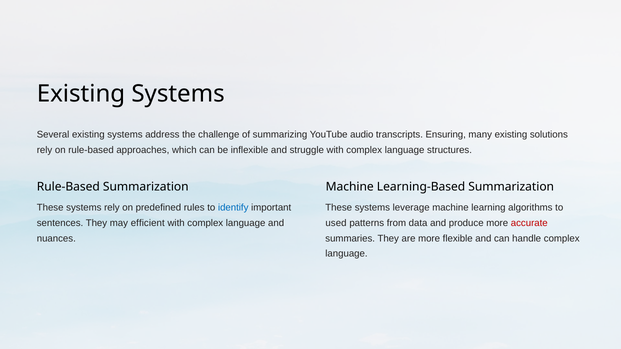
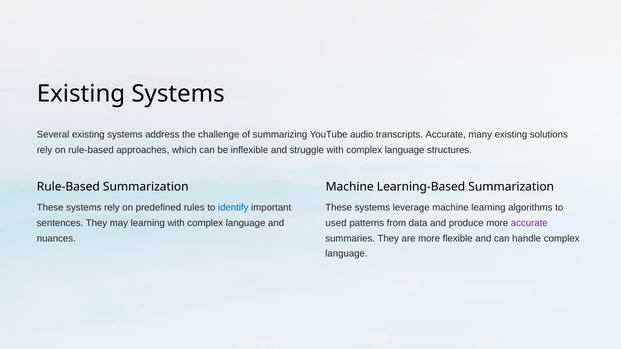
transcripts Ensuring: Ensuring -> Accurate
may efficient: efficient -> learning
accurate at (529, 223) colour: red -> purple
